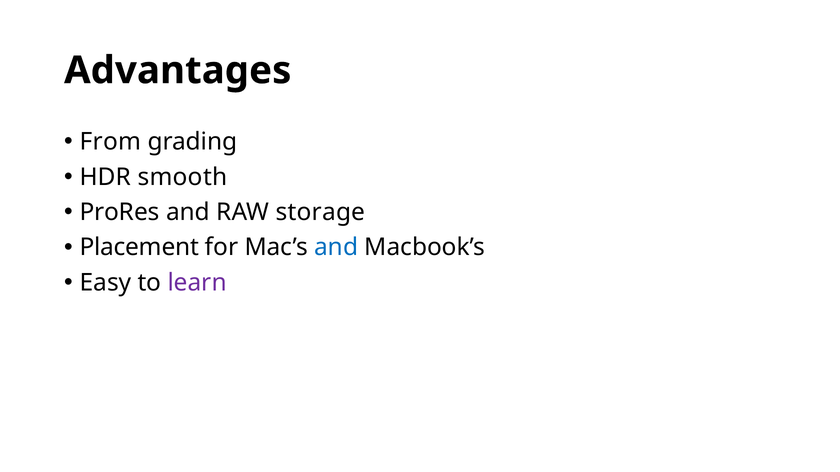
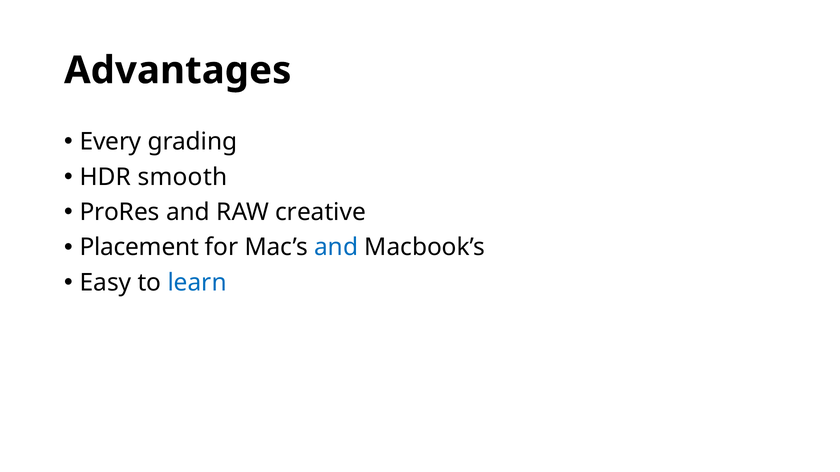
From: From -> Every
storage: storage -> creative
learn colour: purple -> blue
